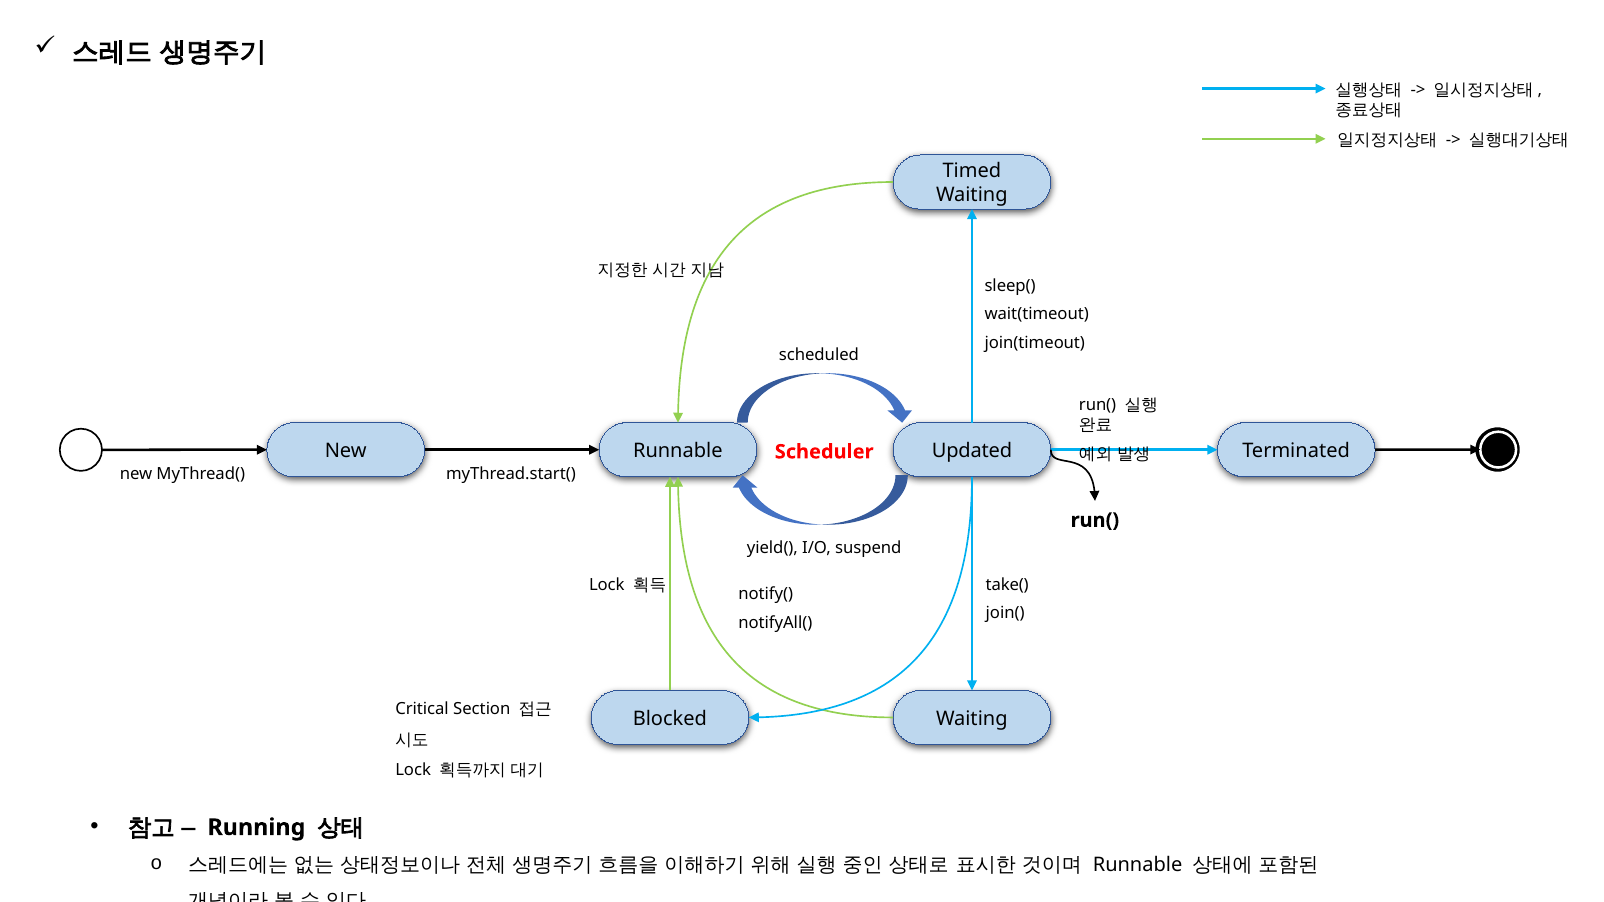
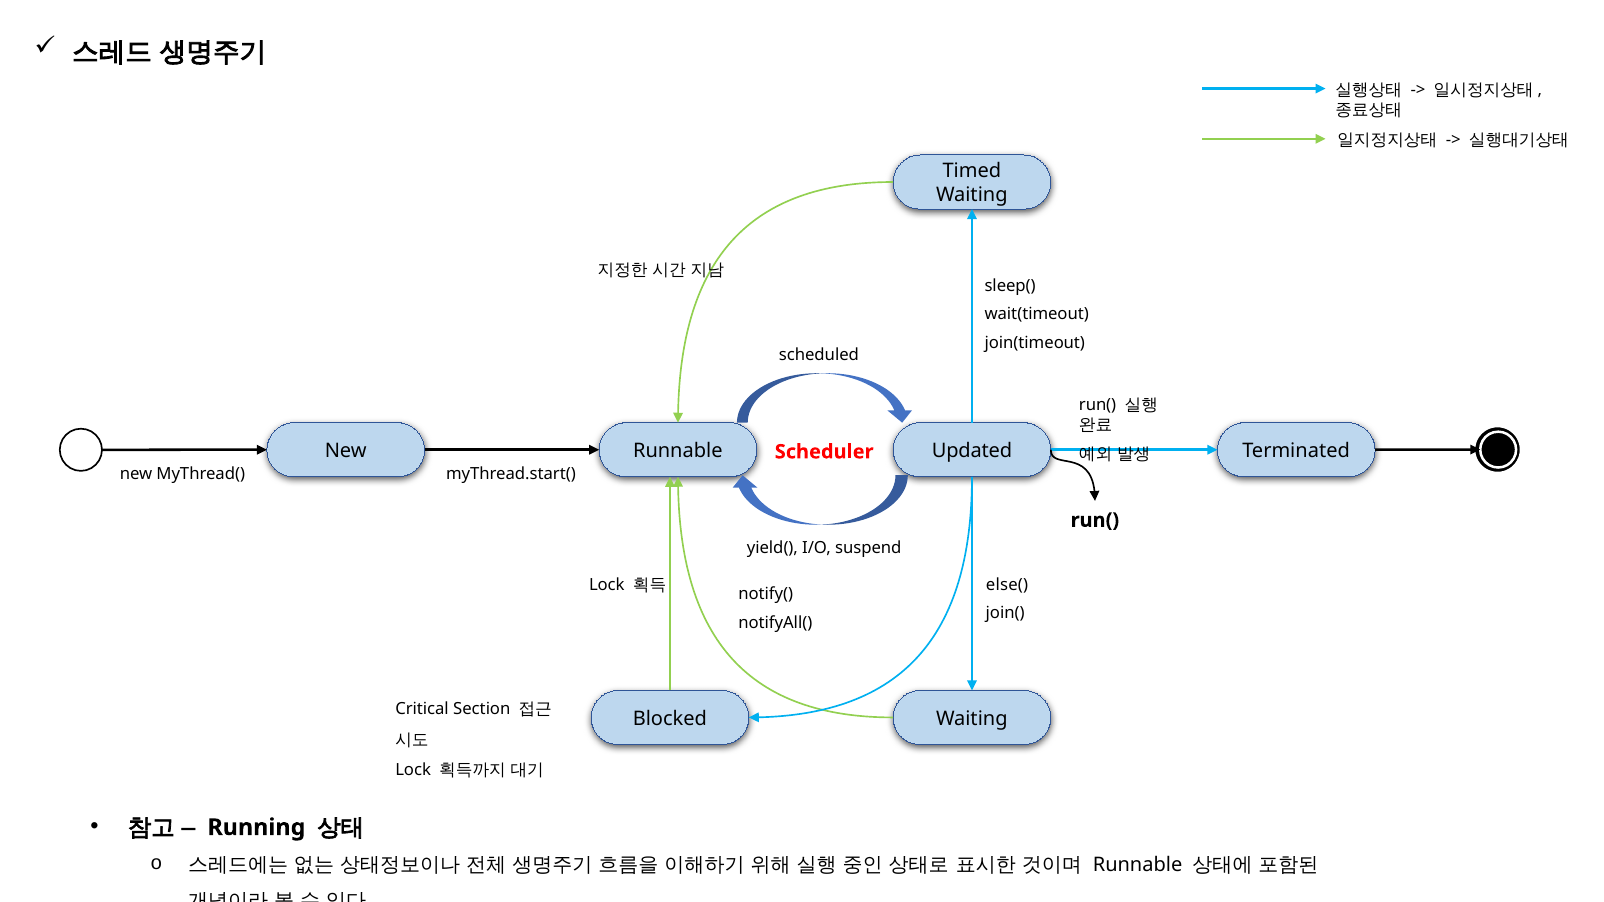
take(: take( -> else(
